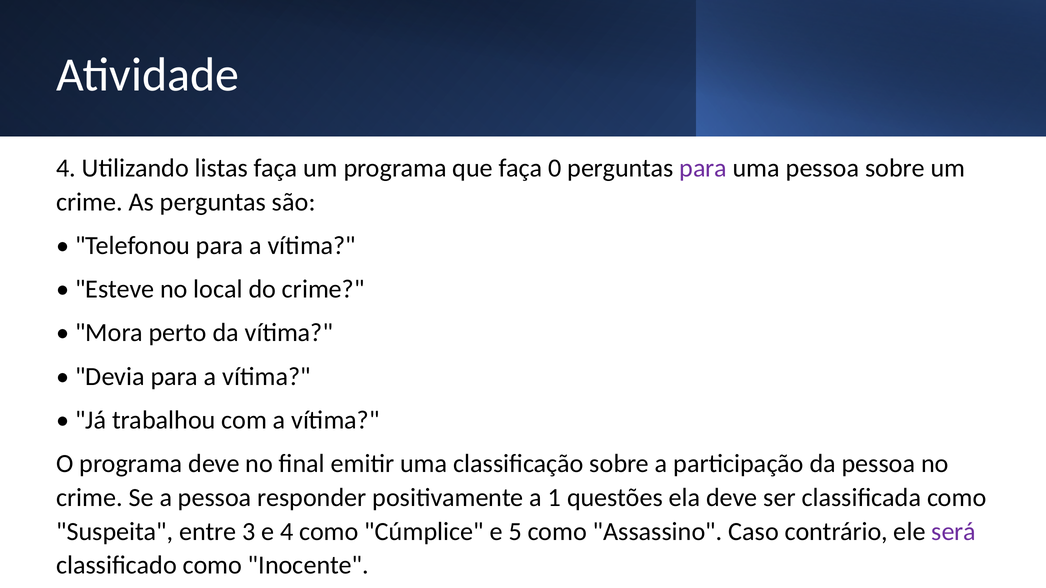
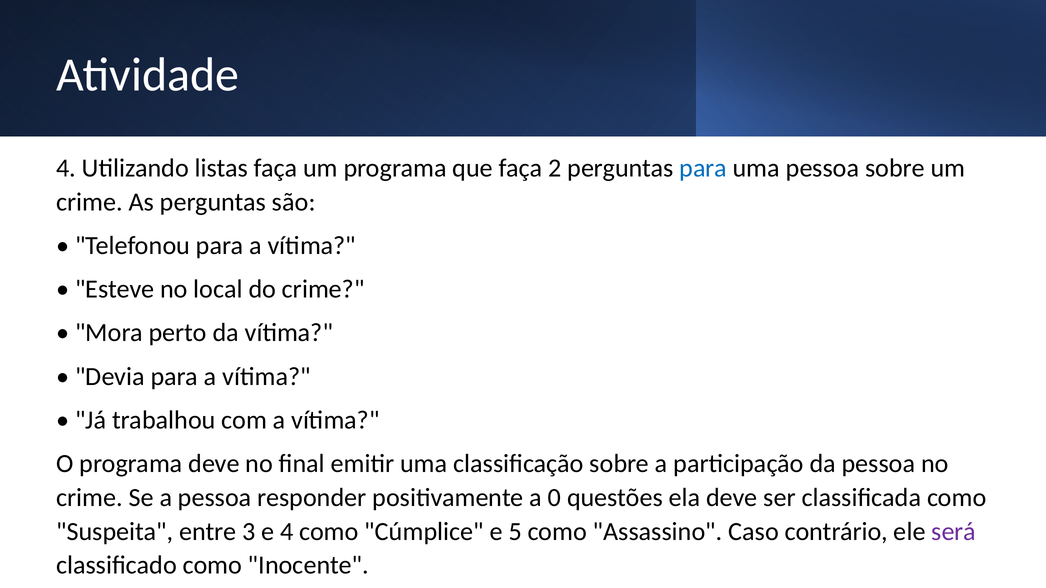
0: 0 -> 2
para at (703, 168) colour: purple -> blue
1: 1 -> 0
